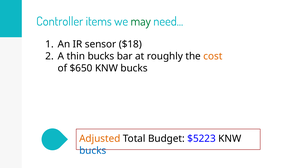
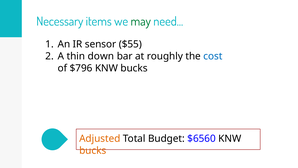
Controller: Controller -> Necessary
$18: $18 -> $55
thin bucks: bucks -> down
cost colour: orange -> blue
$650: $650 -> $796
$5223: $5223 -> $6560
bucks at (93, 150) colour: blue -> orange
